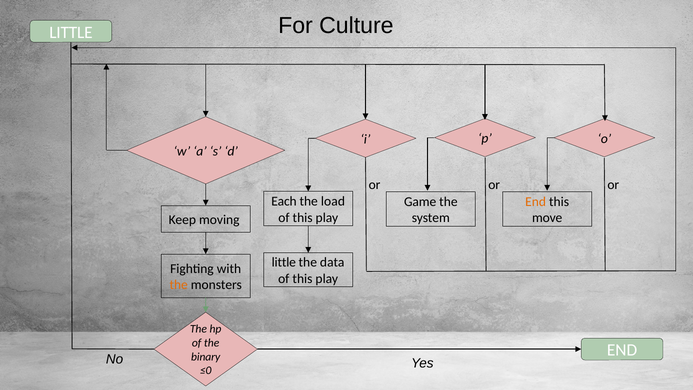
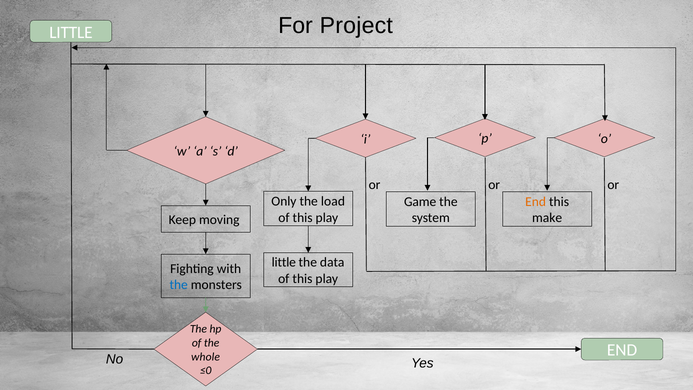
Culture: Culture -> Project
Each: Each -> Only
move: move -> make
the at (179, 285) colour: orange -> blue
binary: binary -> whole
